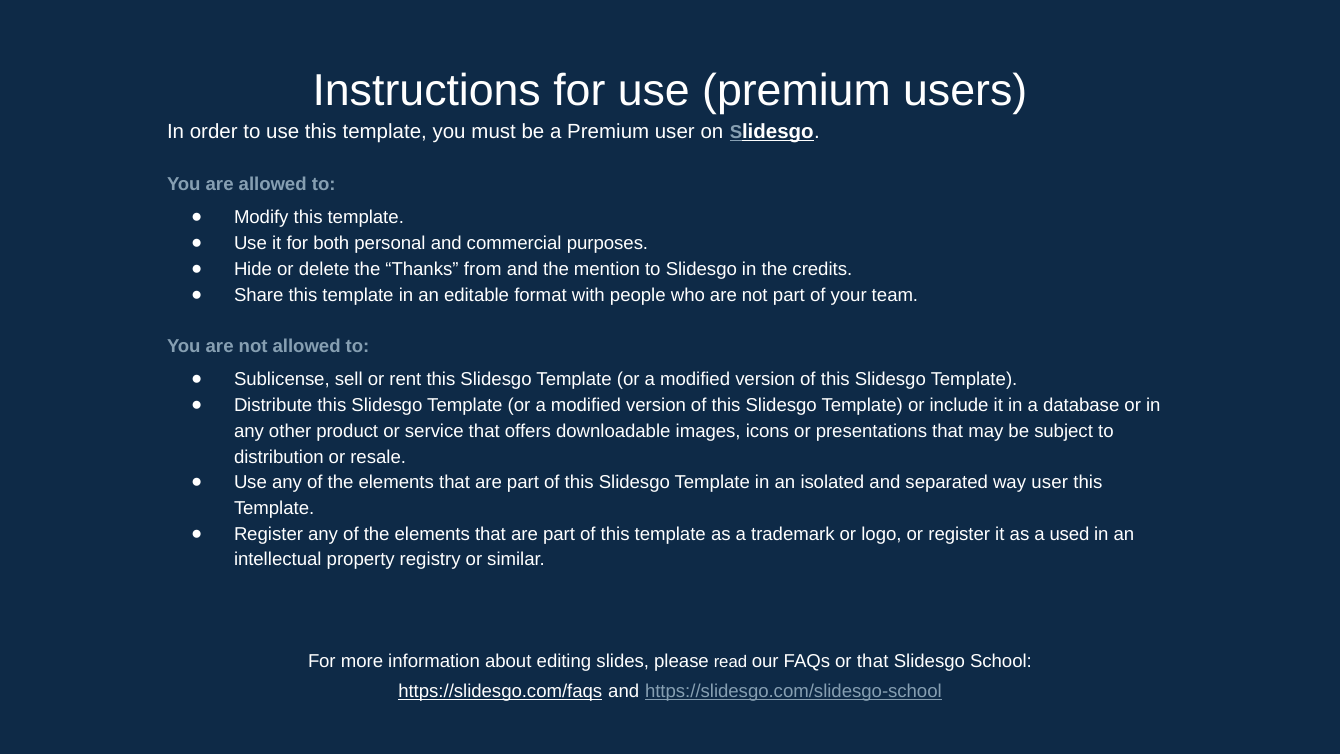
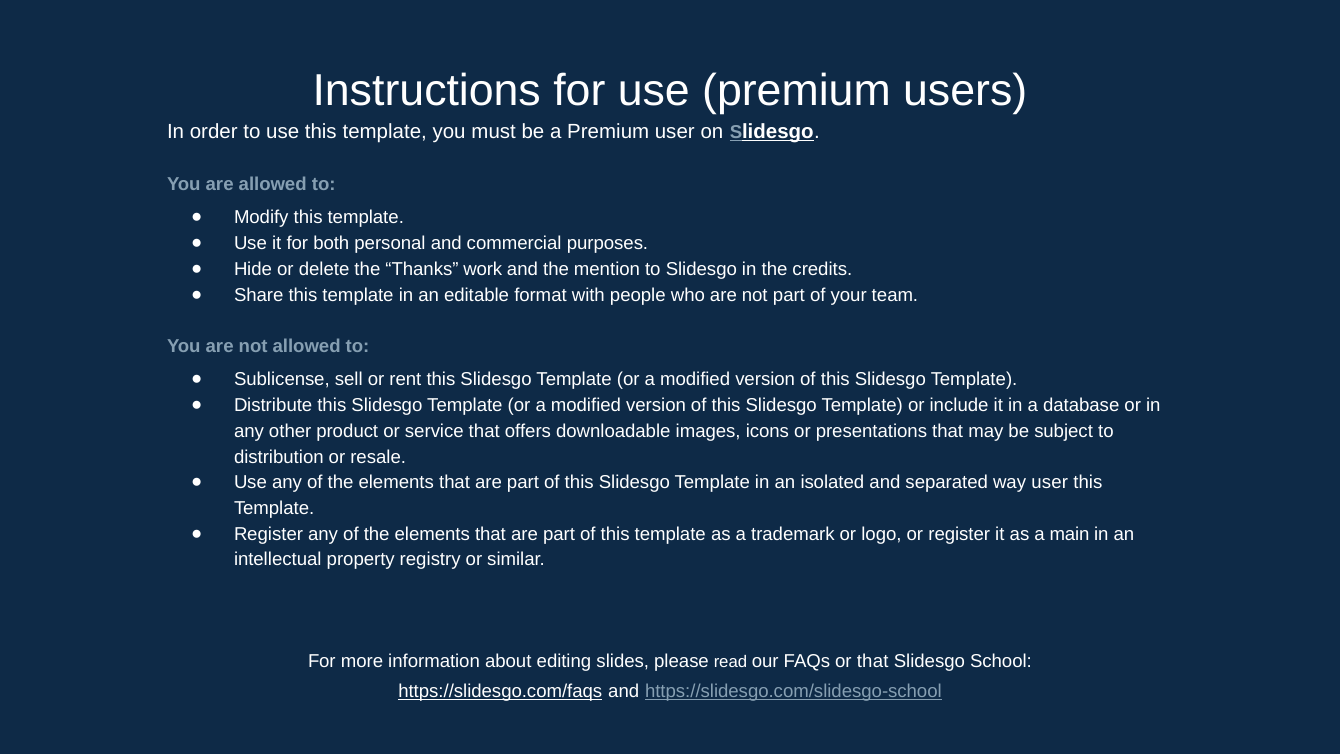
from: from -> work
used: used -> main
